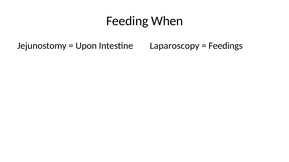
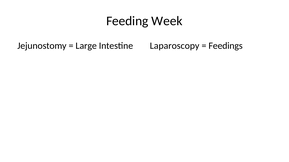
When: When -> Week
Upon: Upon -> Large
